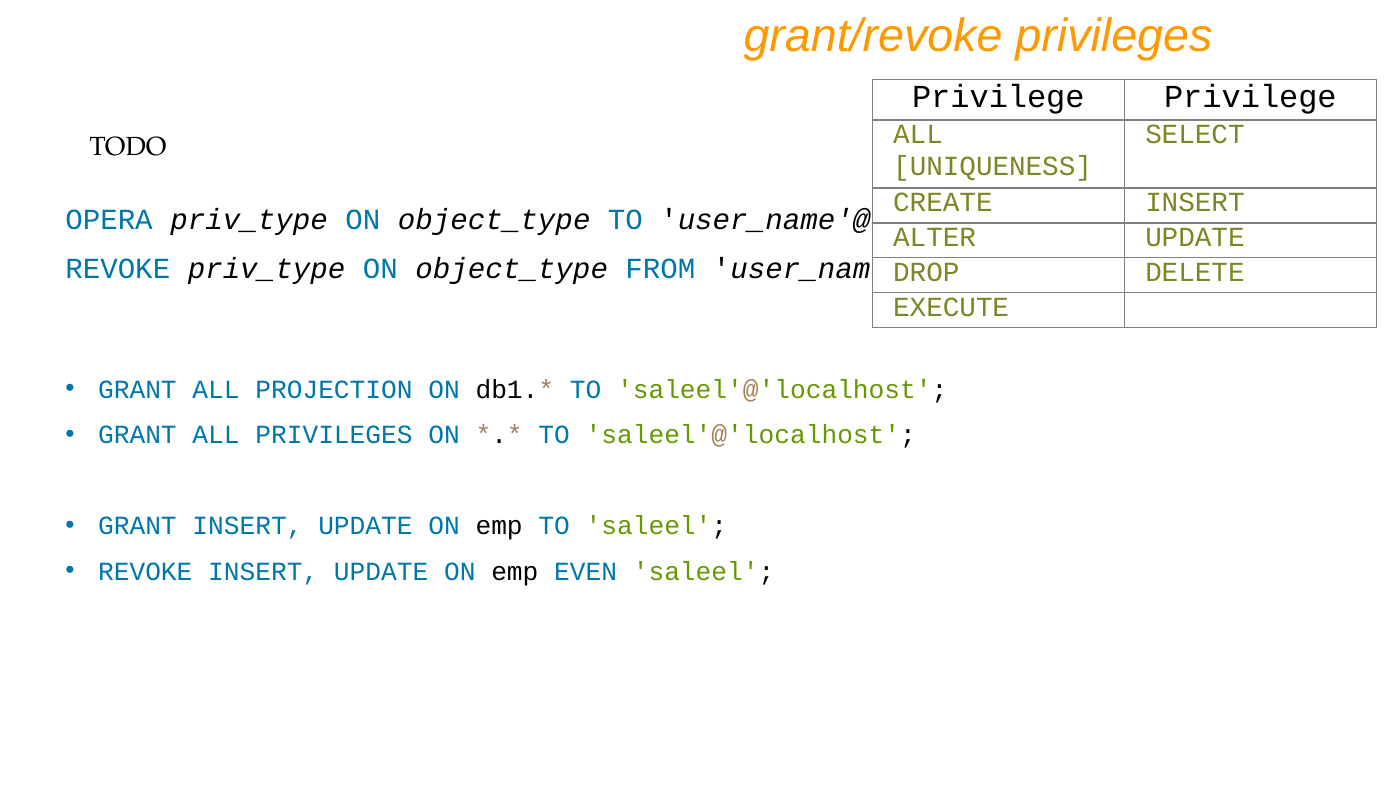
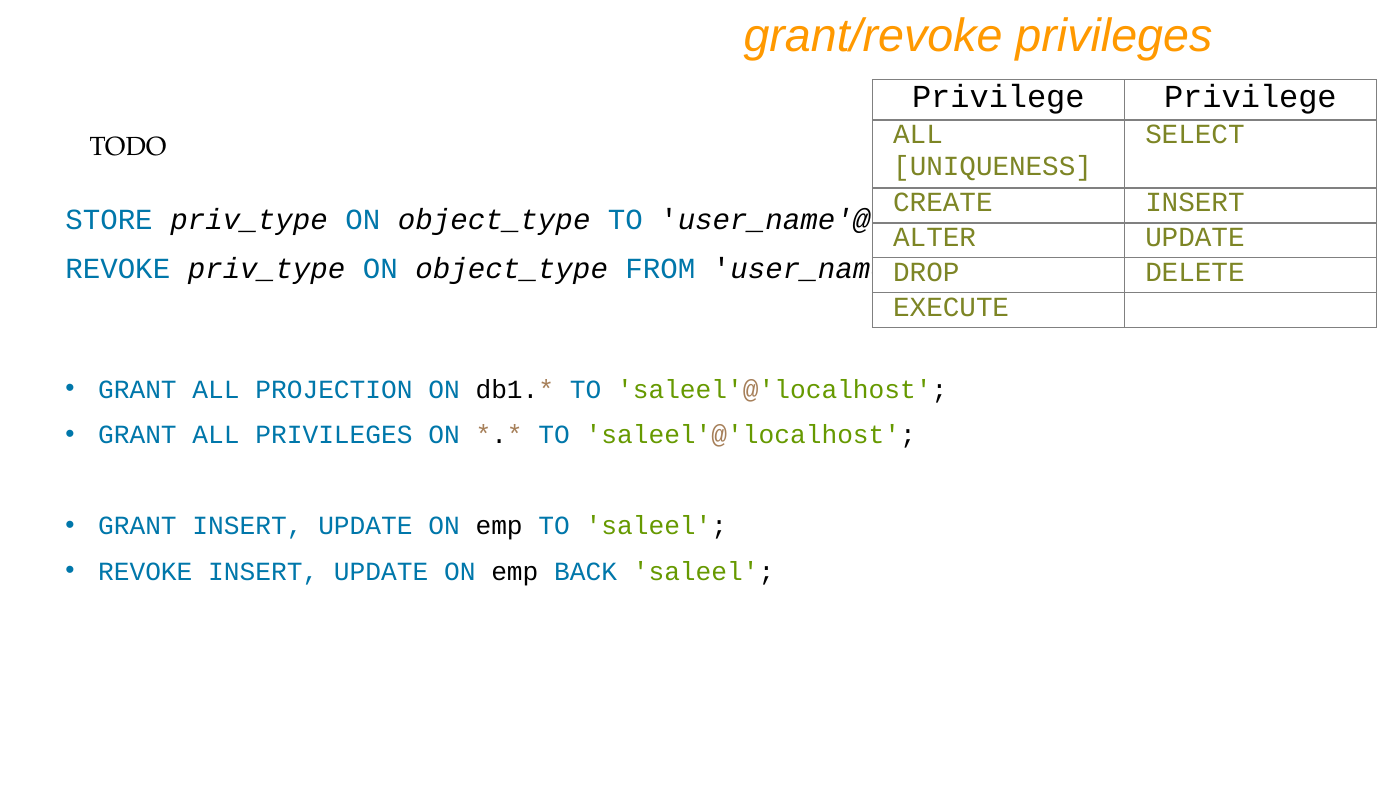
OPERA: OPERA -> STORE
EVEN: EVEN -> BACK
